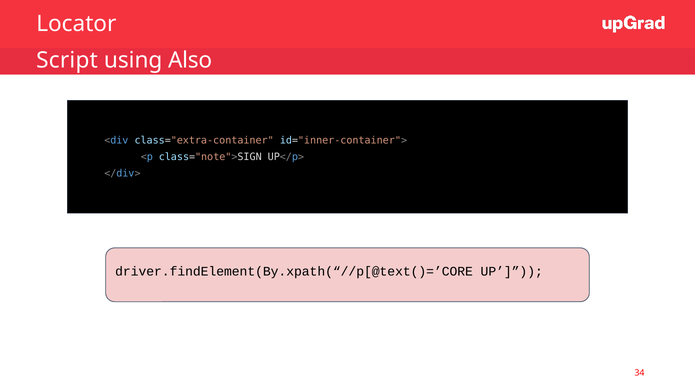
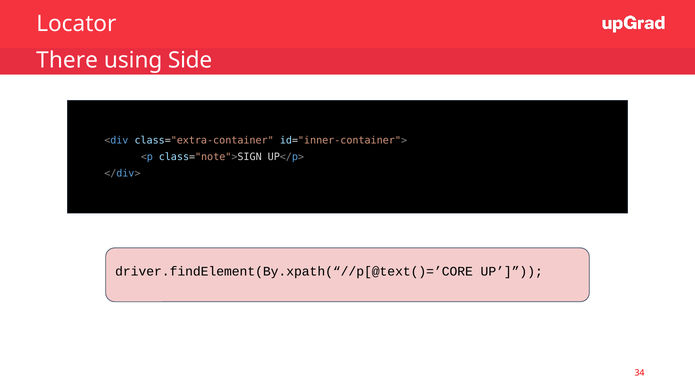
Script: Script -> There
Also: Also -> Side
